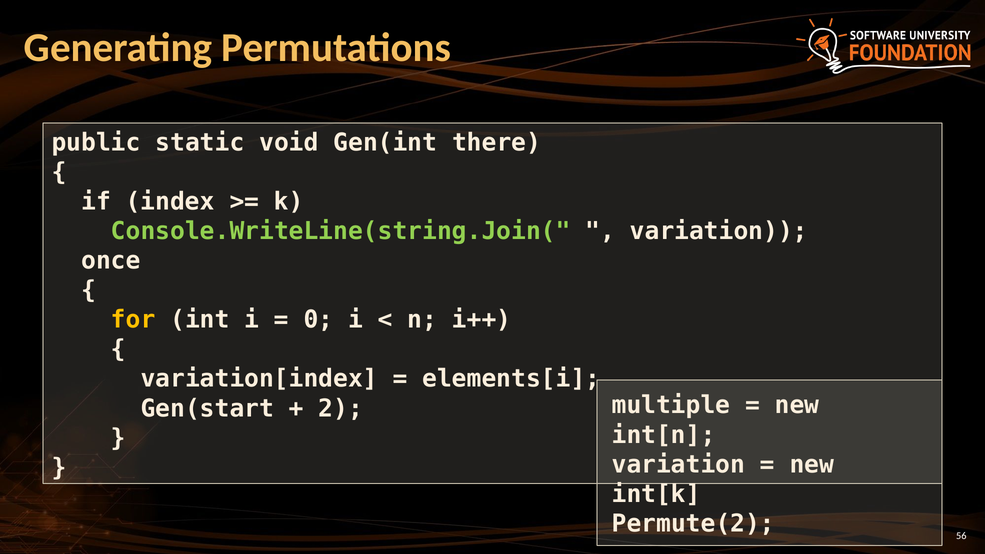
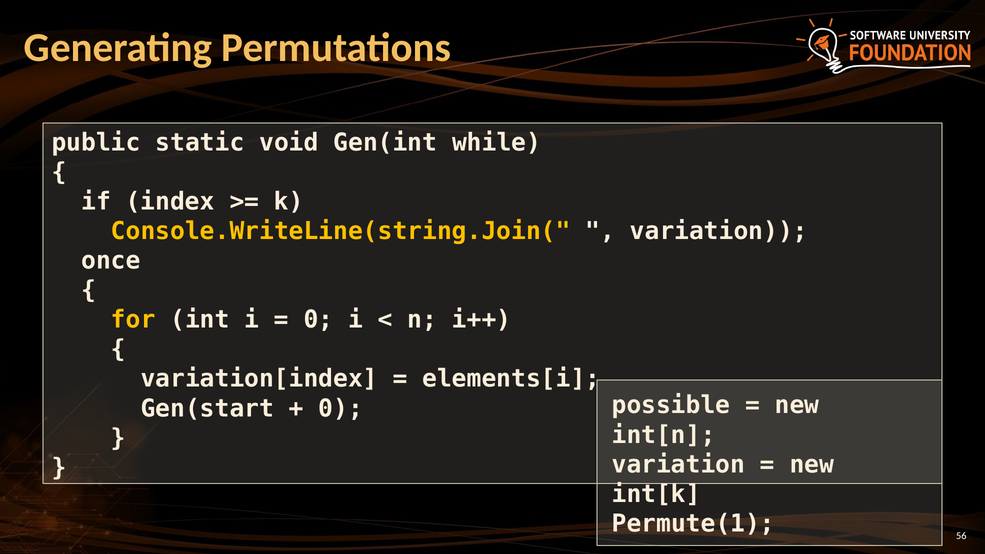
there: there -> while
Console.WriteLine(string.Join( colour: light green -> yellow
multiple: multiple -> possible
2 at (341, 409): 2 -> 0
Permute(2: Permute(2 -> Permute(1
